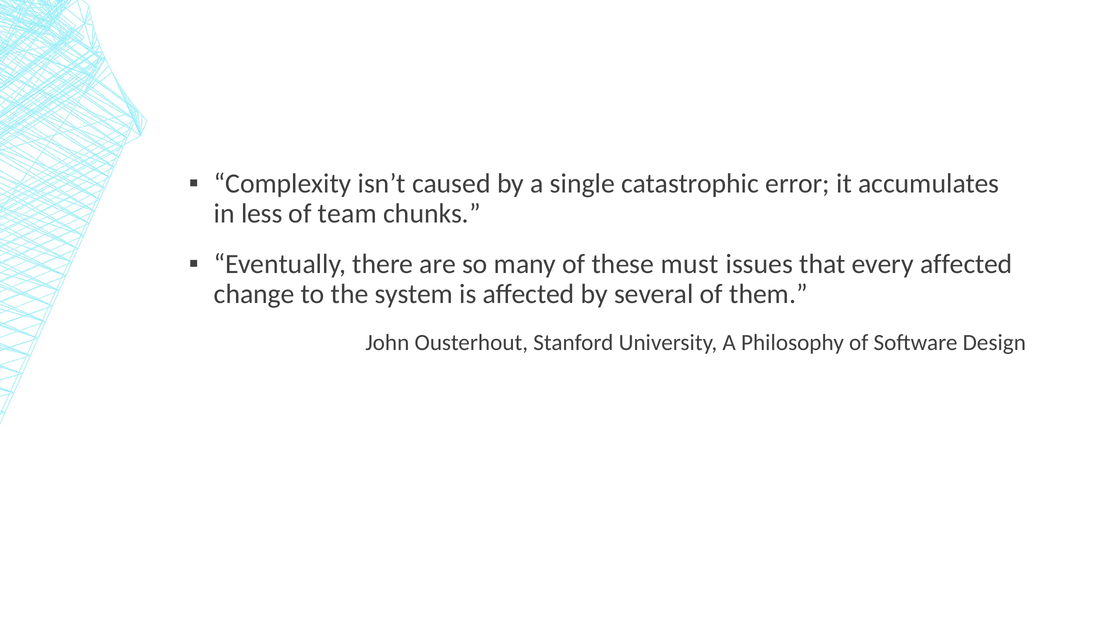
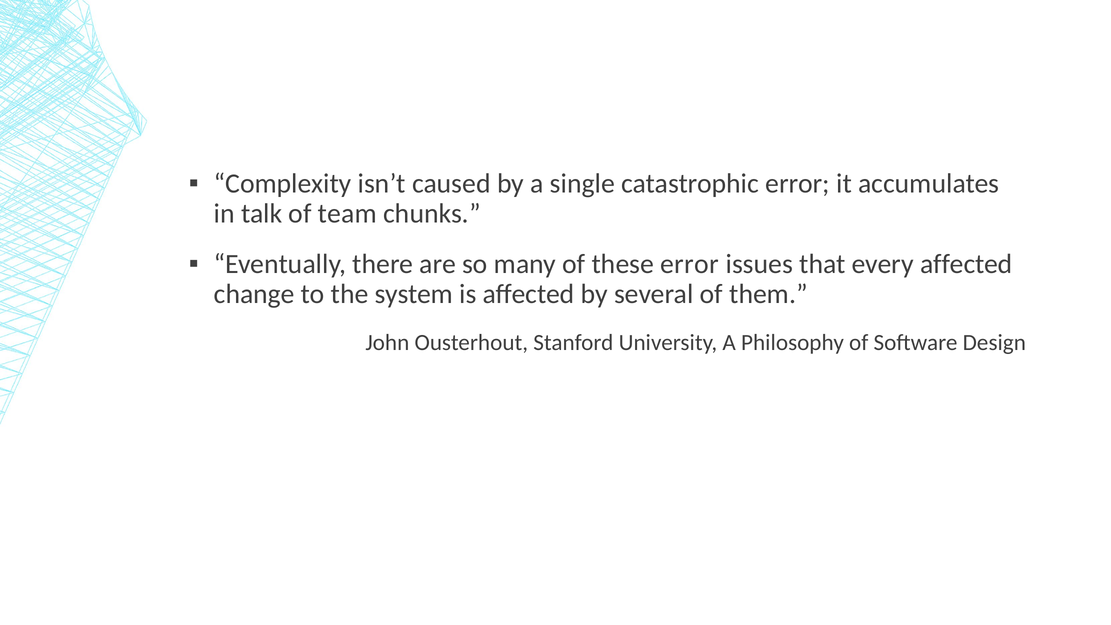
less: less -> talk
these must: must -> error
